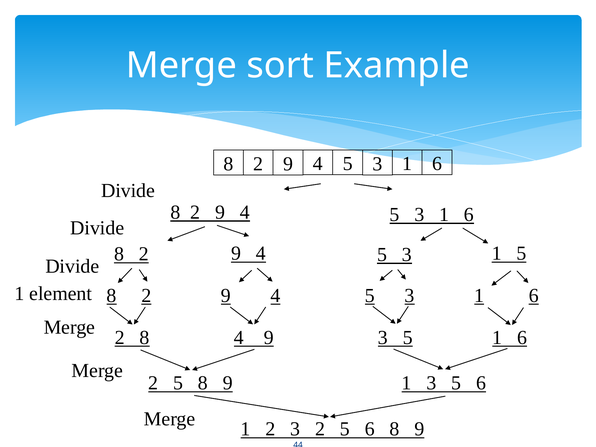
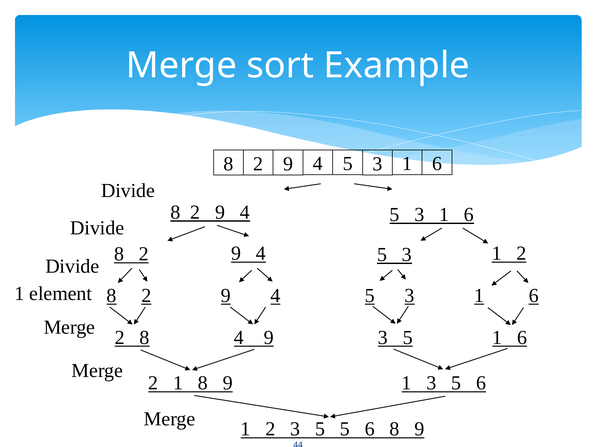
2 1 5: 5 -> 2
5 at (178, 383): 5 -> 1
2 3 2: 2 -> 5
